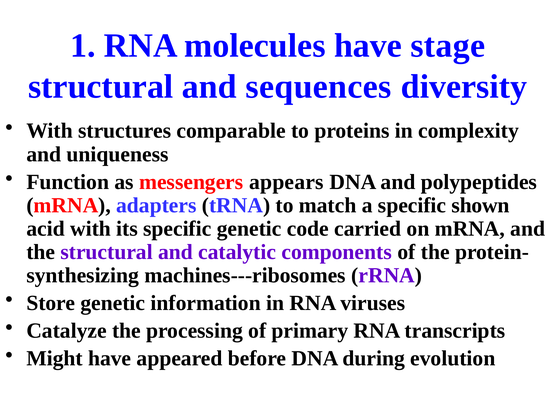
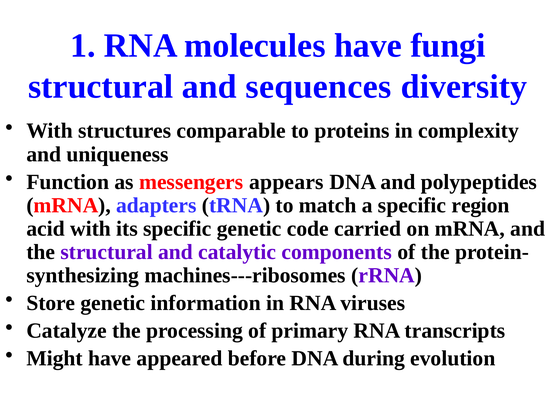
stage: stage -> fungi
shown: shown -> region
